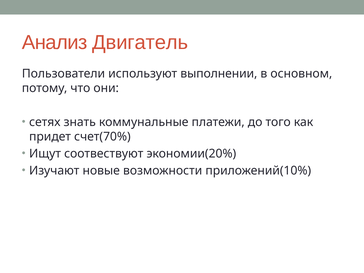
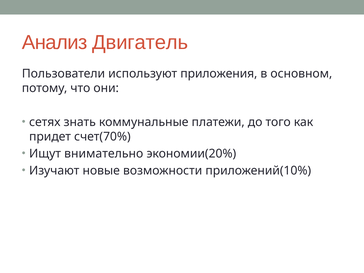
выполнении: выполнении -> приложения
соотвествуют: соотвествуют -> внимательно
